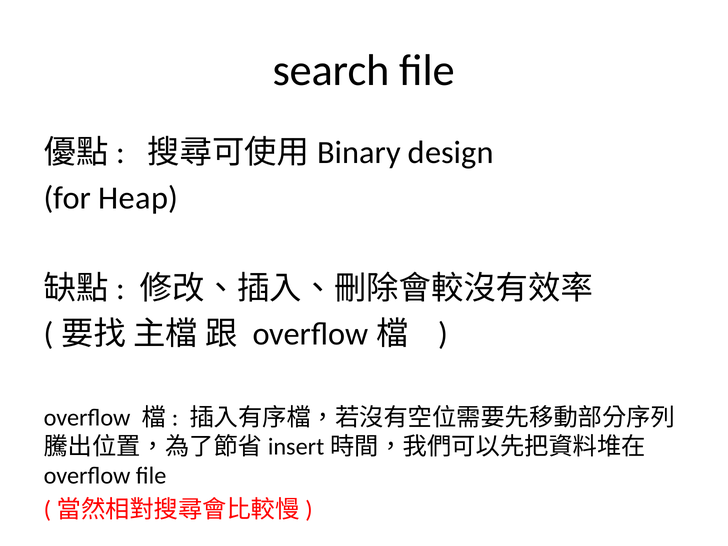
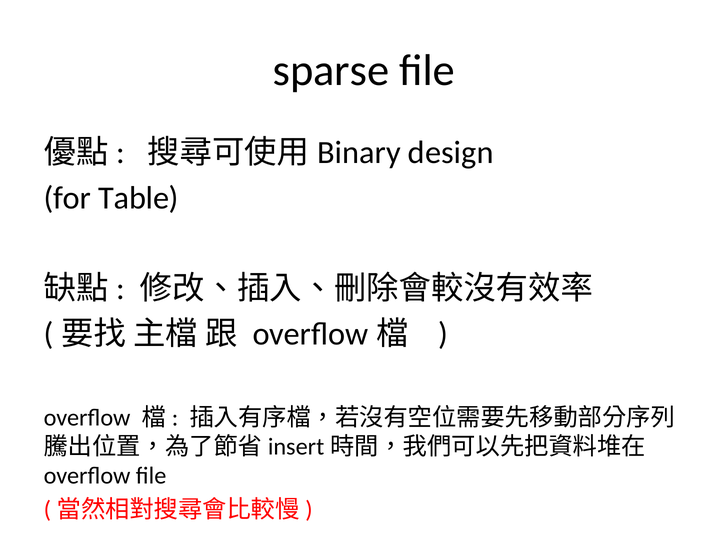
search: search -> sparse
Heap: Heap -> Table
